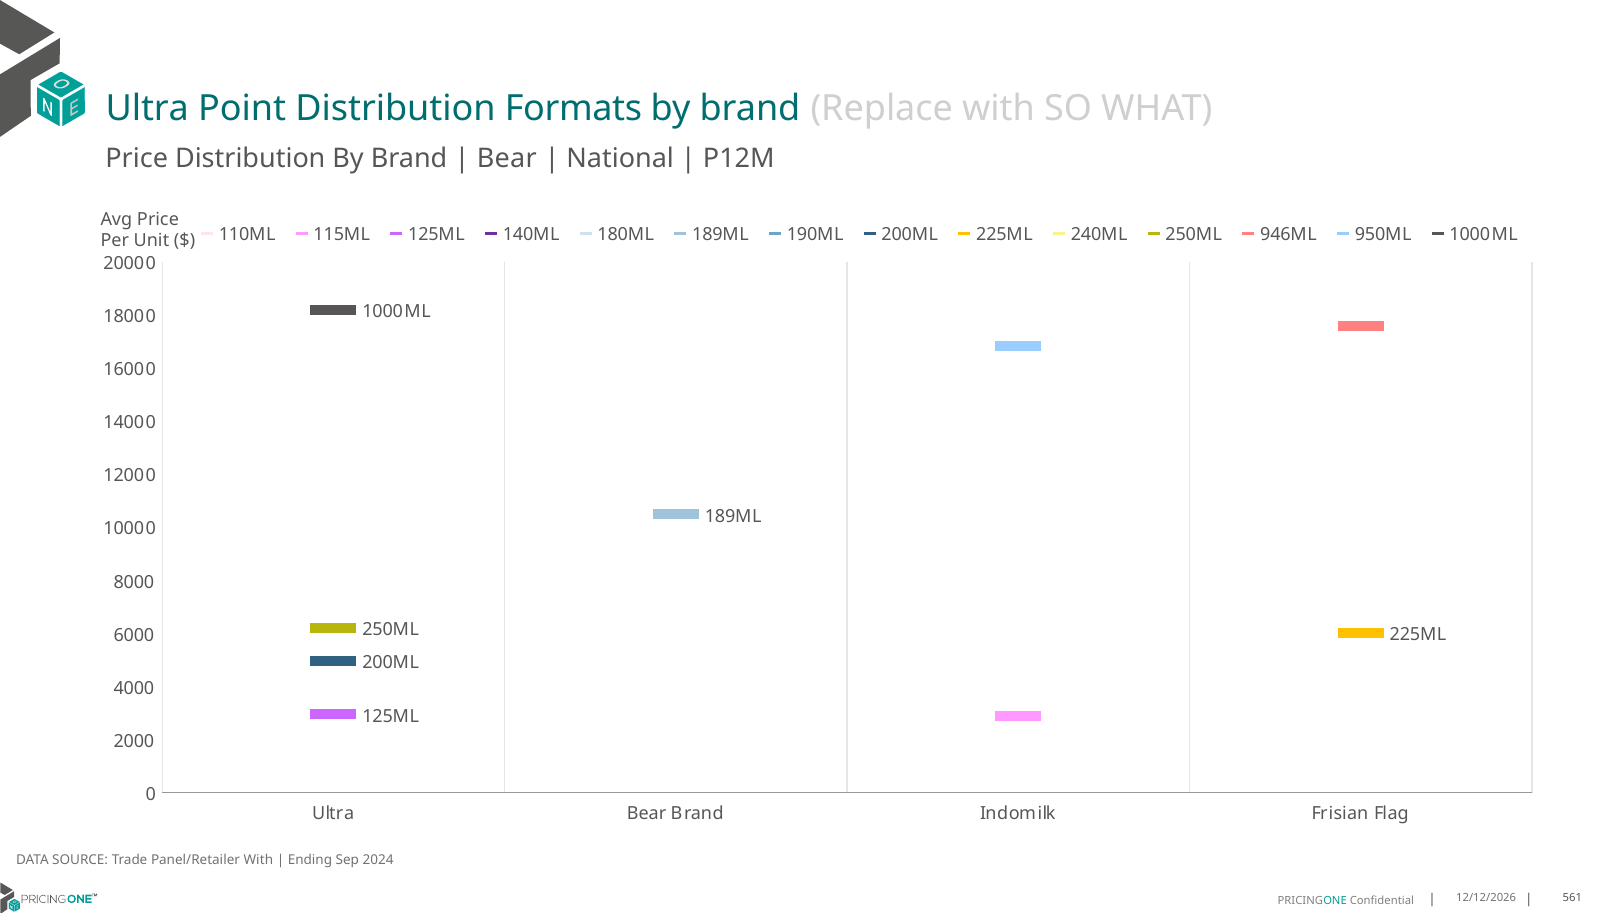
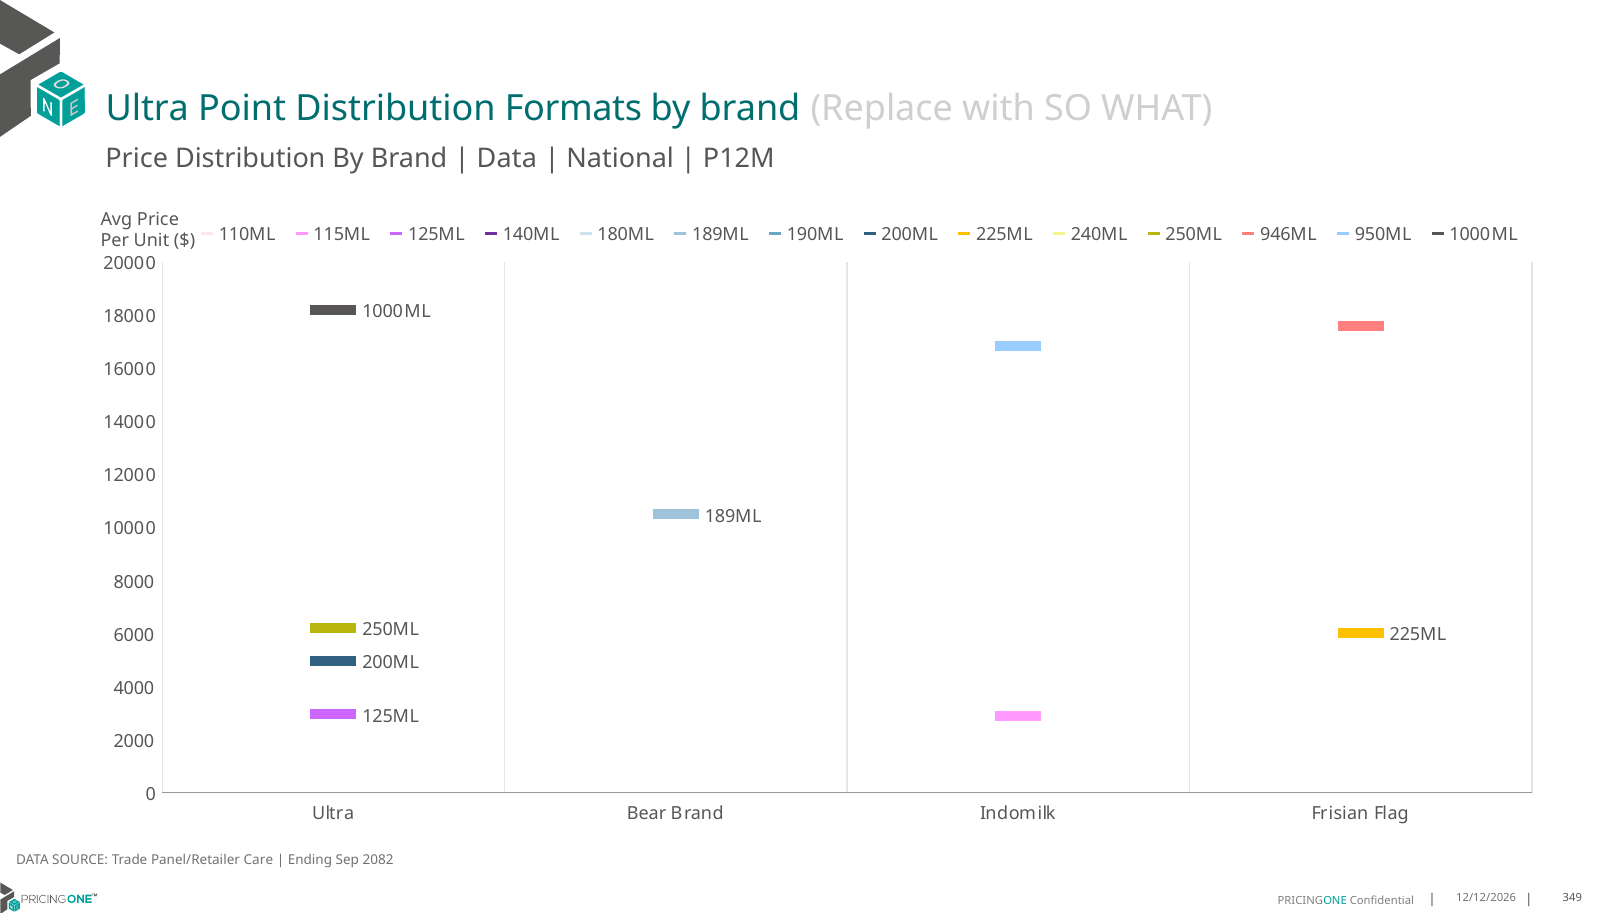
Bear at (507, 158): Bear -> Data
Panel/Retailer With: With -> Care
2024: 2024 -> 2082
561: 561 -> 349
